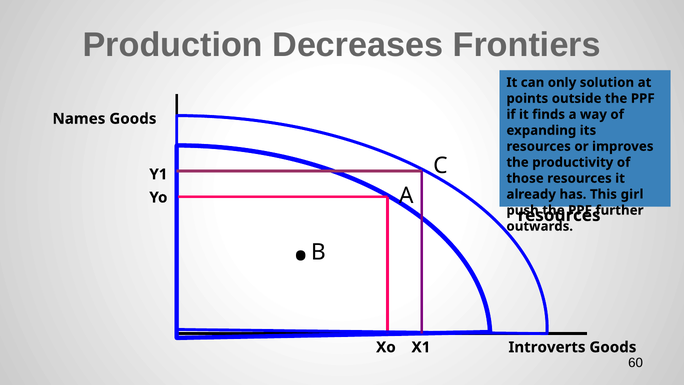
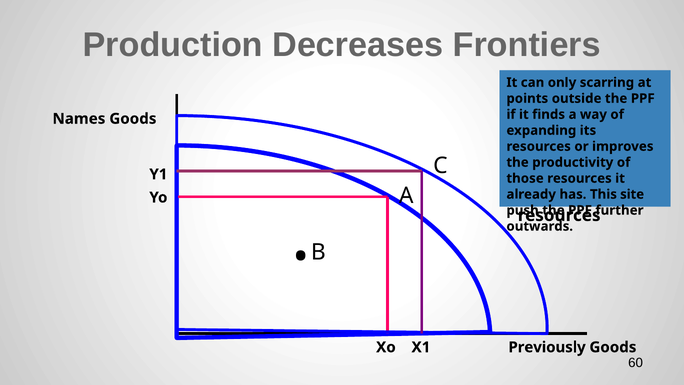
solution: solution -> scarring
girl: girl -> site
Introverts: Introverts -> Previously
